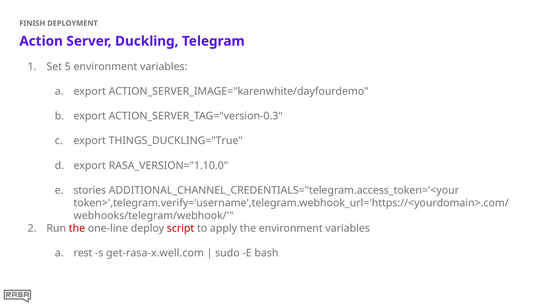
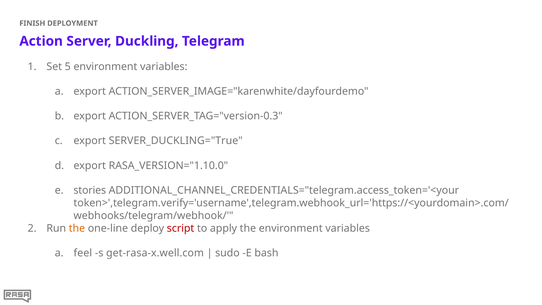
THINGS_DUCKLING="True: THINGS_DUCKLING="True -> SERVER_DUCKLING="True
the at (77, 228) colour: red -> orange
rest: rest -> feel
